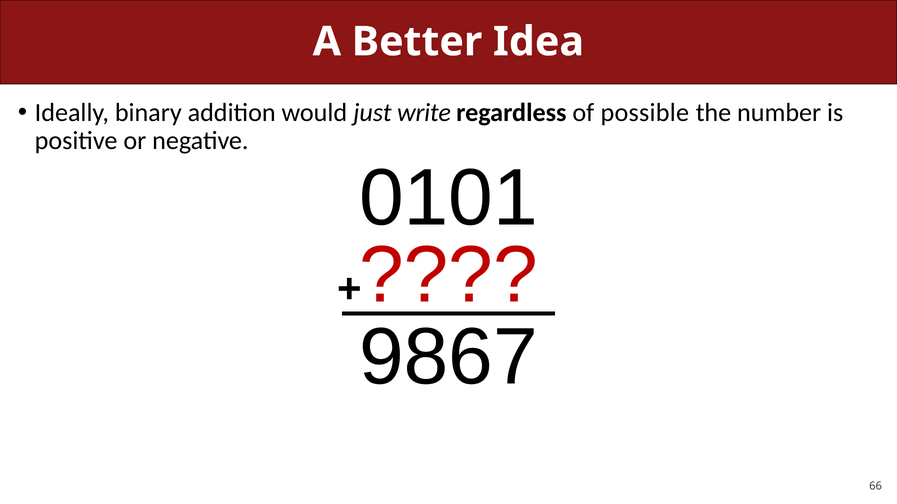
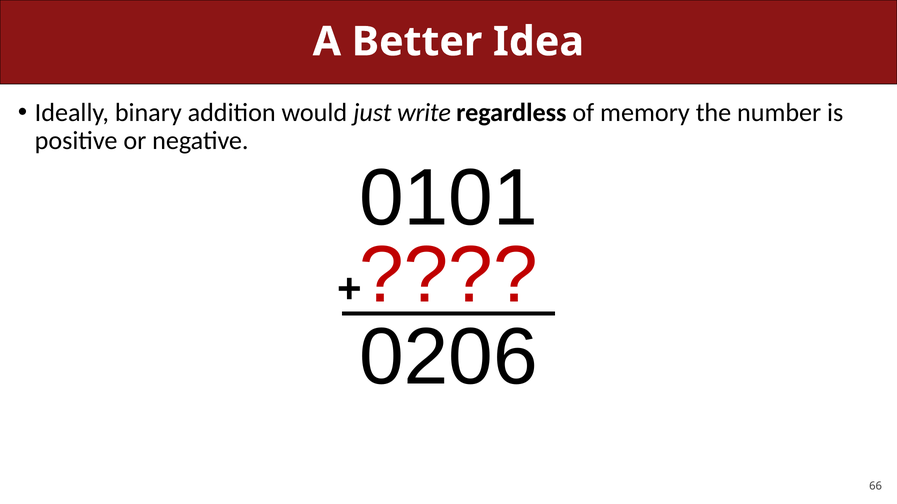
possible: possible -> memory
9867: 9867 -> 0206
